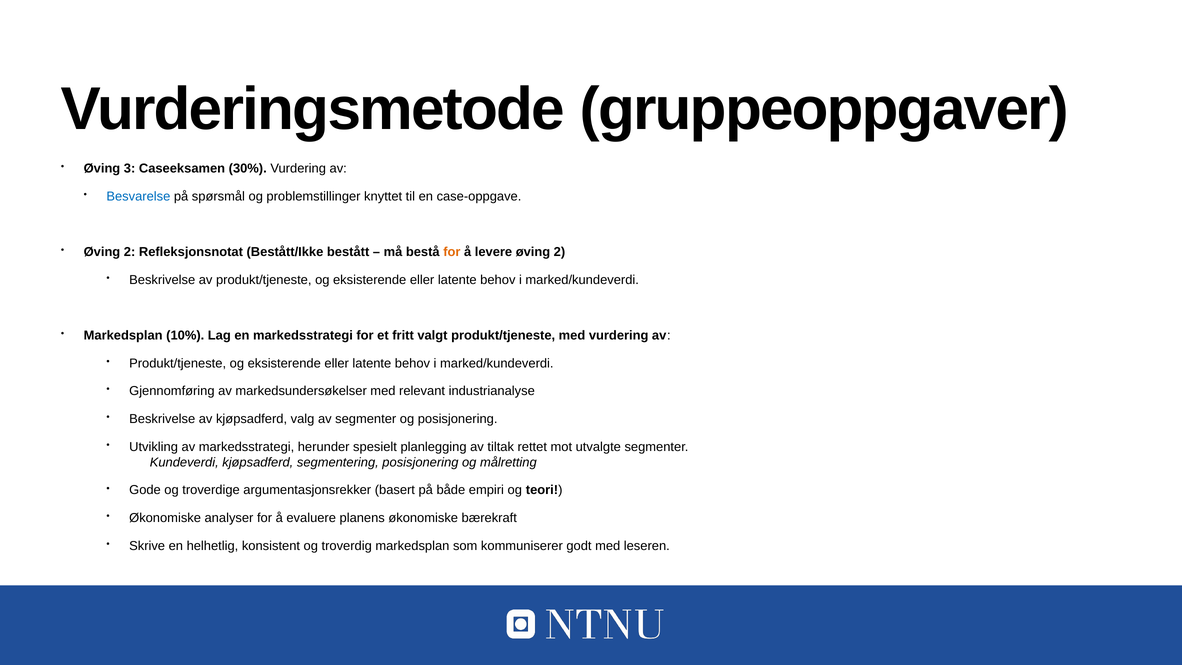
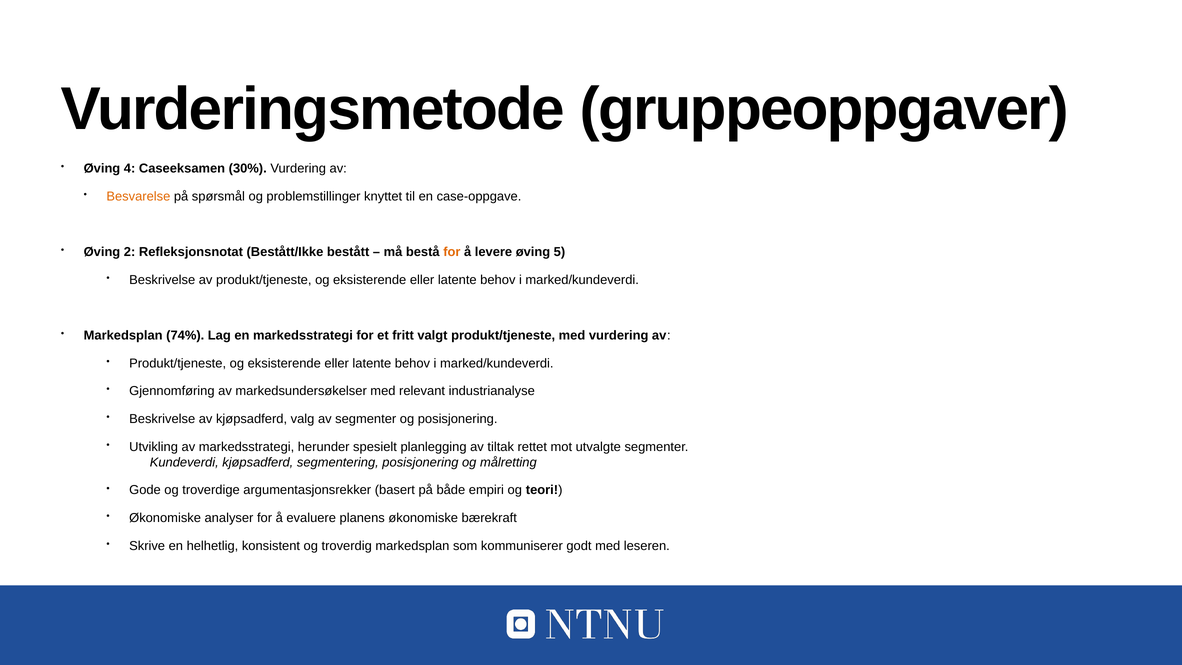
3: 3 -> 4
Besvarelse colour: blue -> orange
levere øving 2: 2 -> 5
10%: 10% -> 74%
